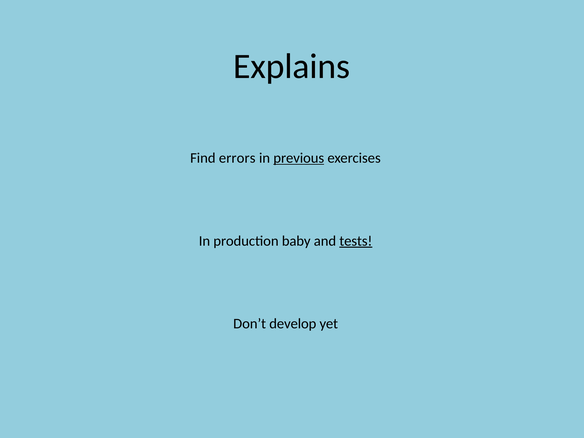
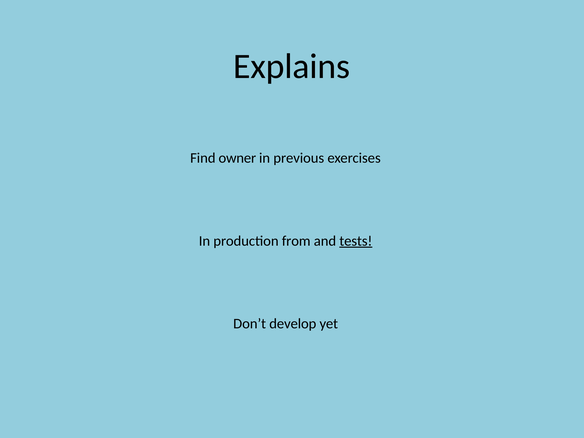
errors: errors -> owner
previous underline: present -> none
baby: baby -> from
